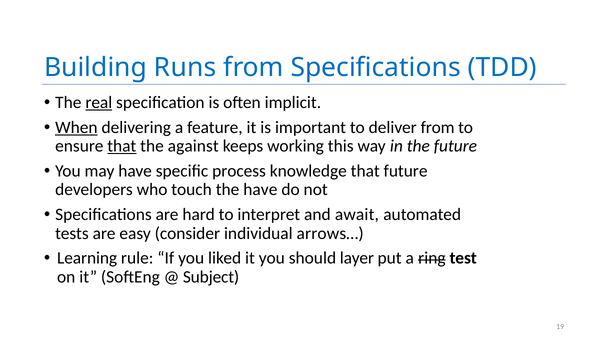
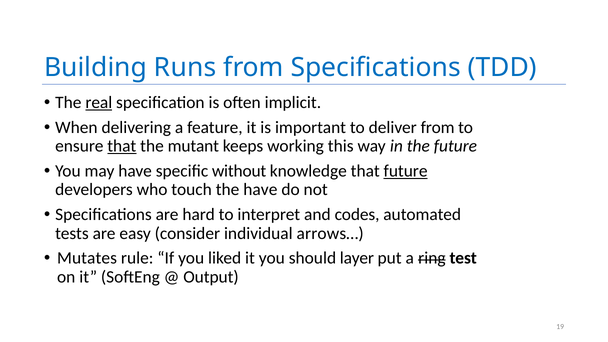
When underline: present -> none
against: against -> mutant
process: process -> without
future at (406, 171) underline: none -> present
await: await -> codes
Learning: Learning -> Mutates
Subject: Subject -> Output
